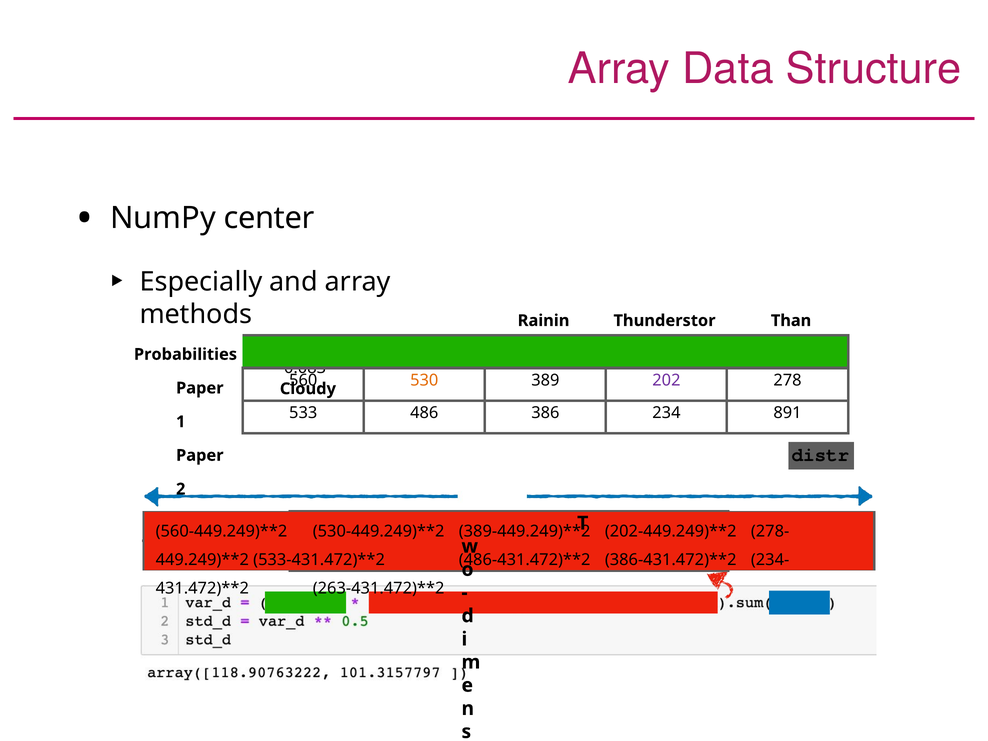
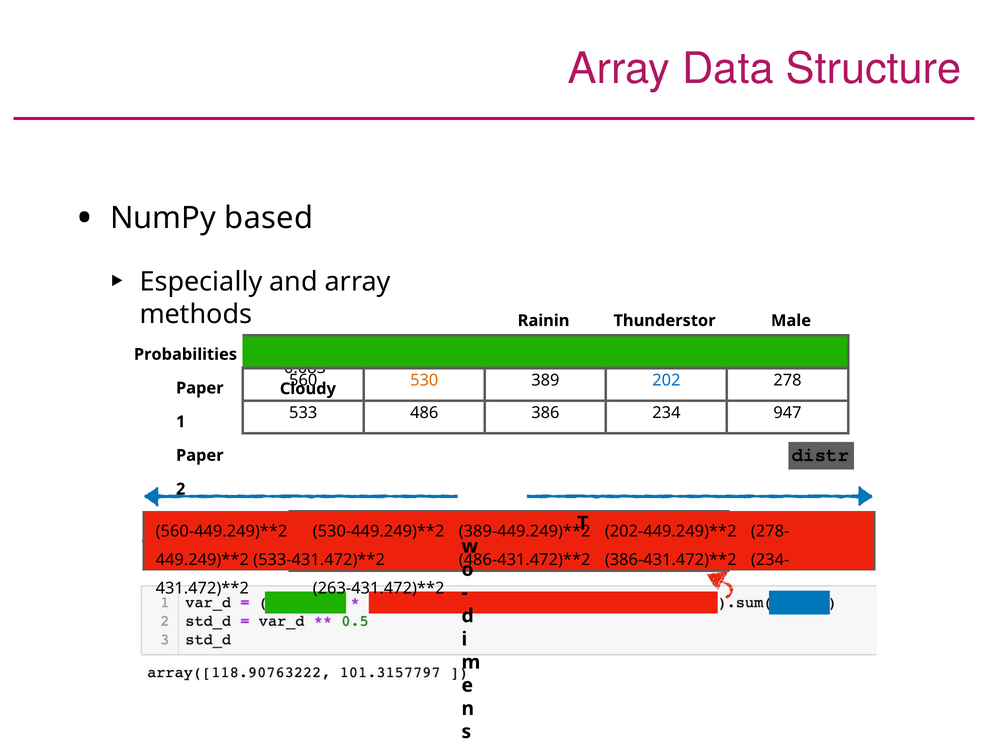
center: center -> based
Than: Than -> Male
202 colour: purple -> blue
891: 891 -> 947
